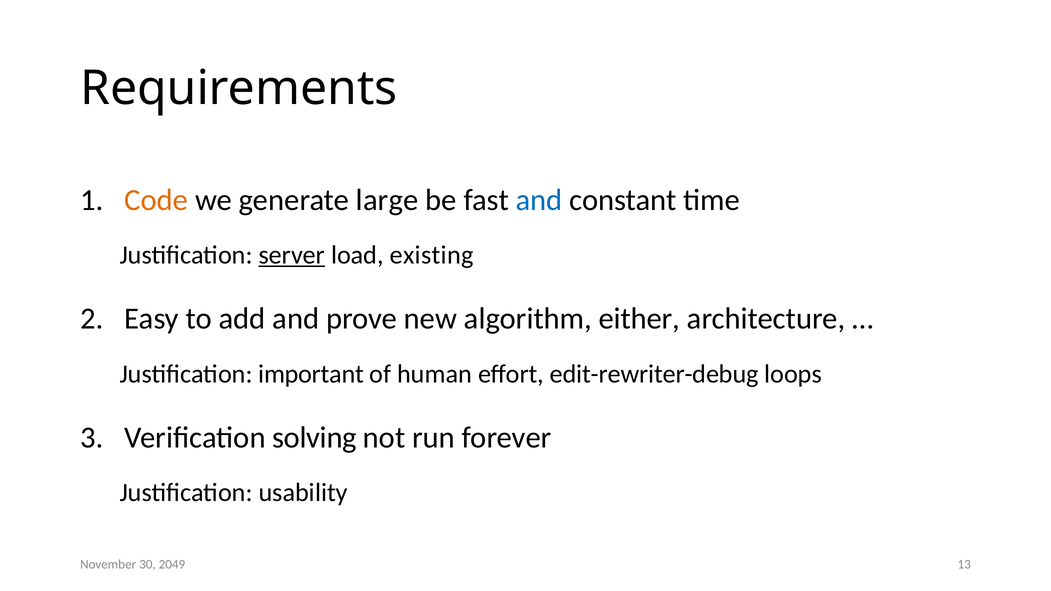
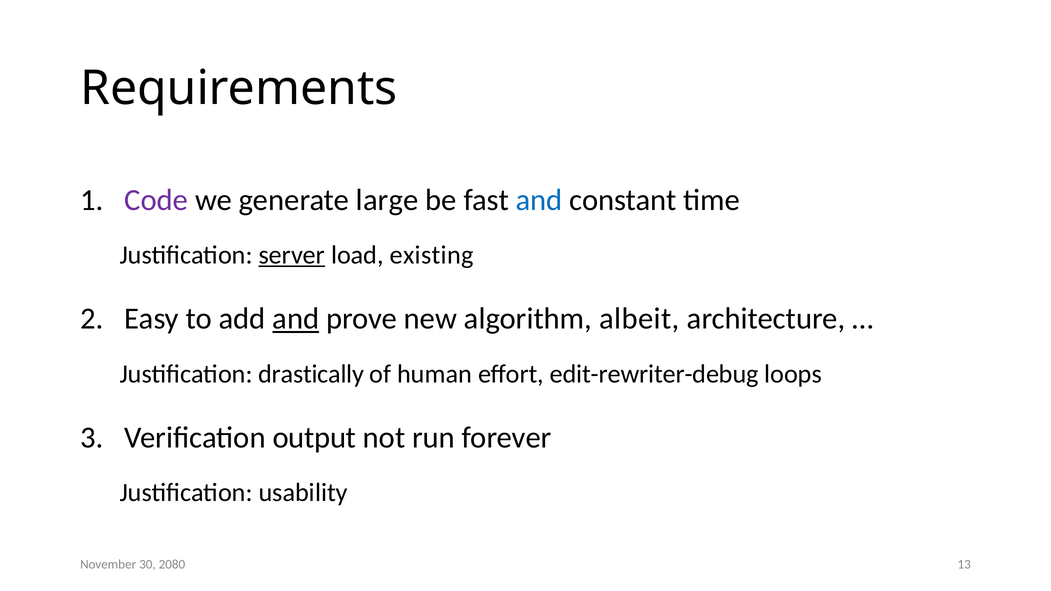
Code colour: orange -> purple
and at (296, 319) underline: none -> present
either: either -> albeit
important: important -> drastically
solving: solving -> output
2049: 2049 -> 2080
